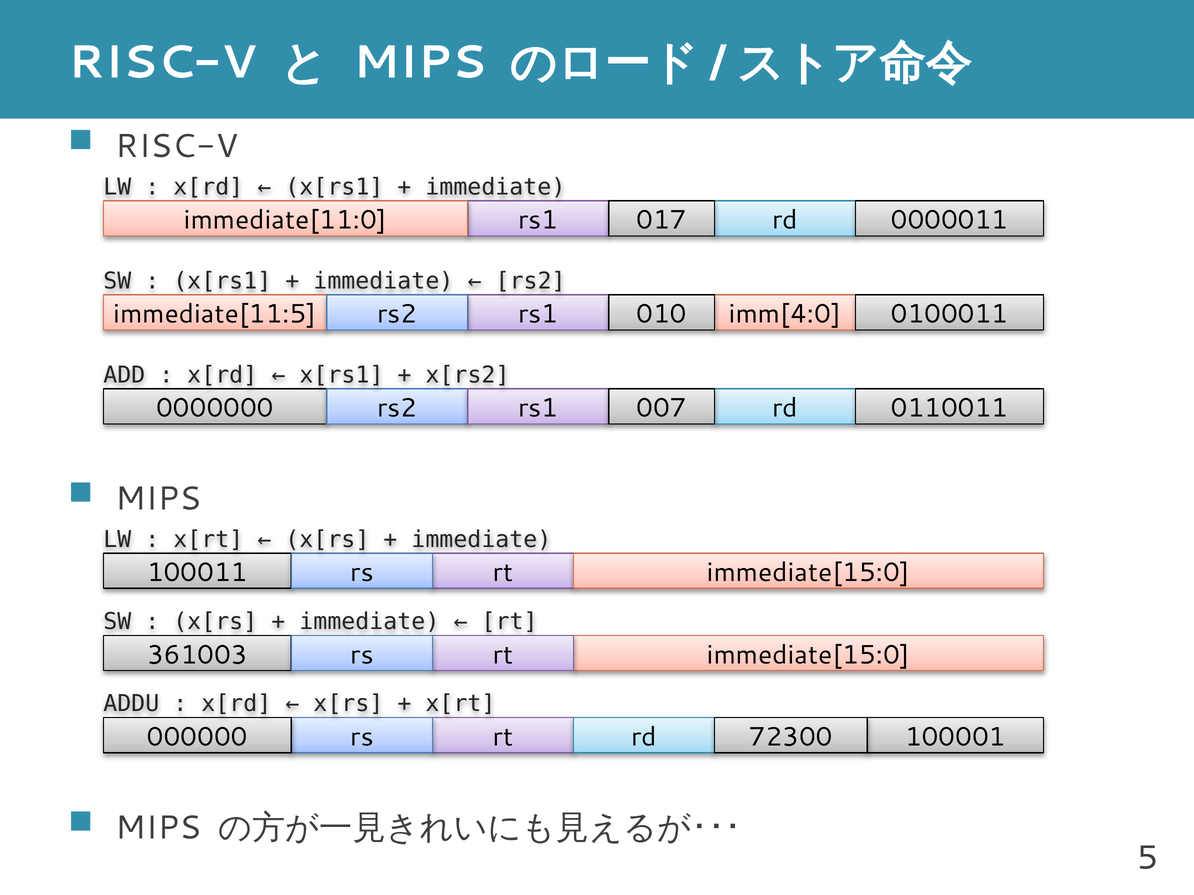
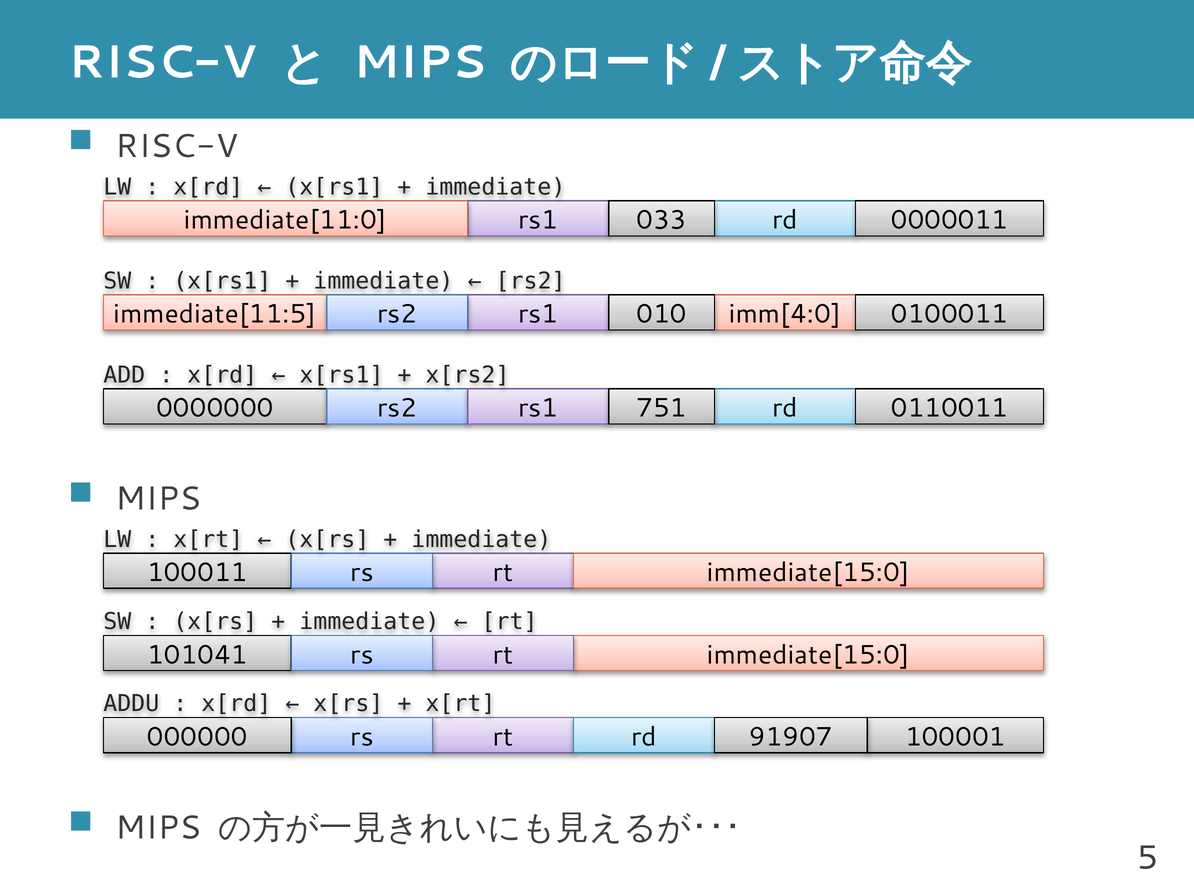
017: 017 -> 033
007: 007 -> 751
361003: 361003 -> 101041
72300: 72300 -> 91907
